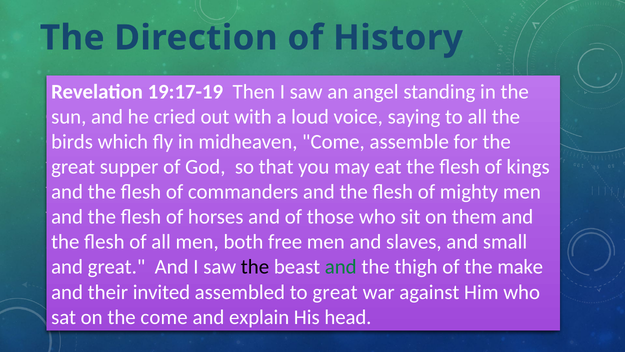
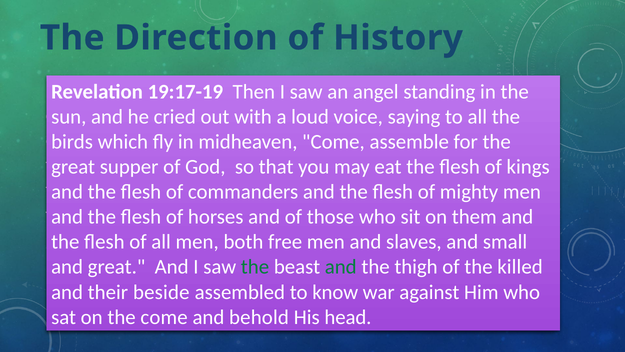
the at (255, 267) colour: black -> green
make: make -> killed
invited: invited -> beside
to great: great -> know
explain: explain -> behold
